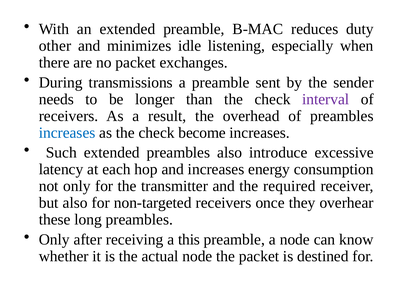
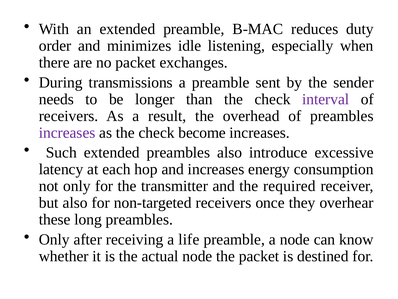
other: other -> order
increases at (67, 132) colour: blue -> purple
this: this -> life
